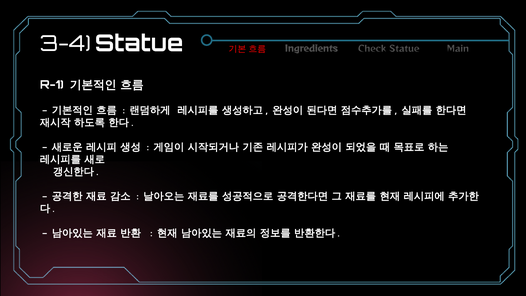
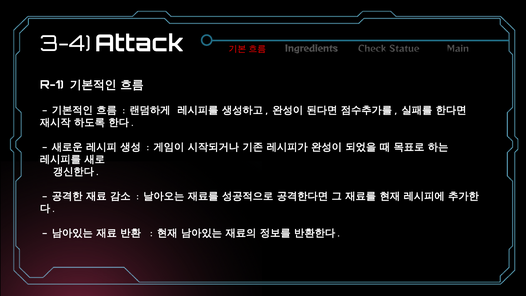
3-4 Statue: Statue -> Attack
